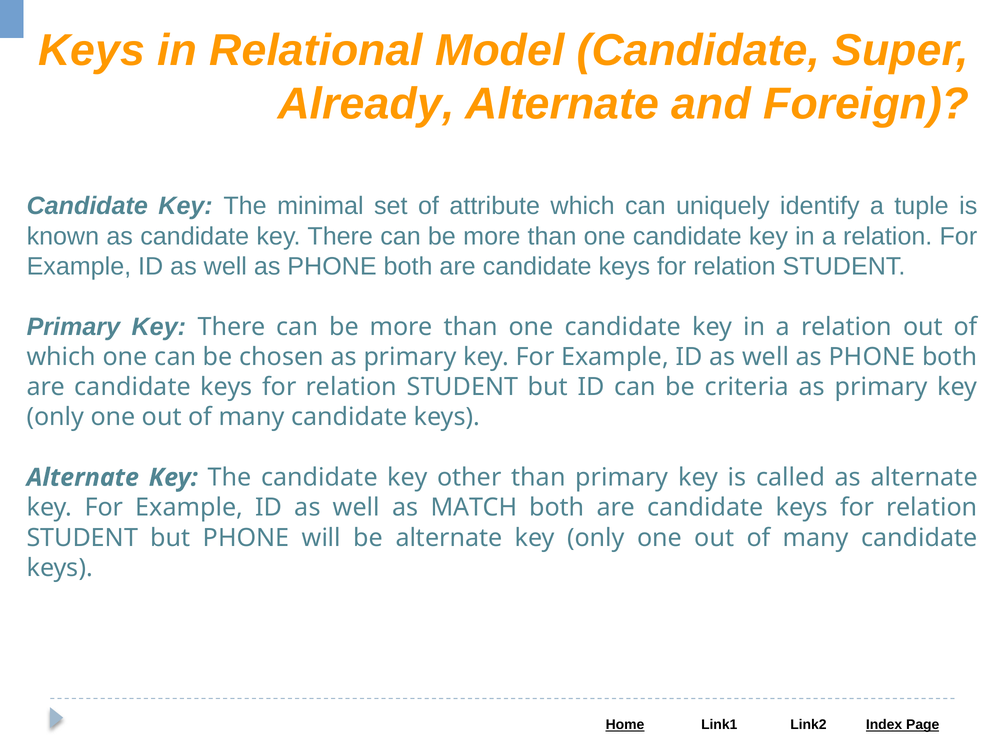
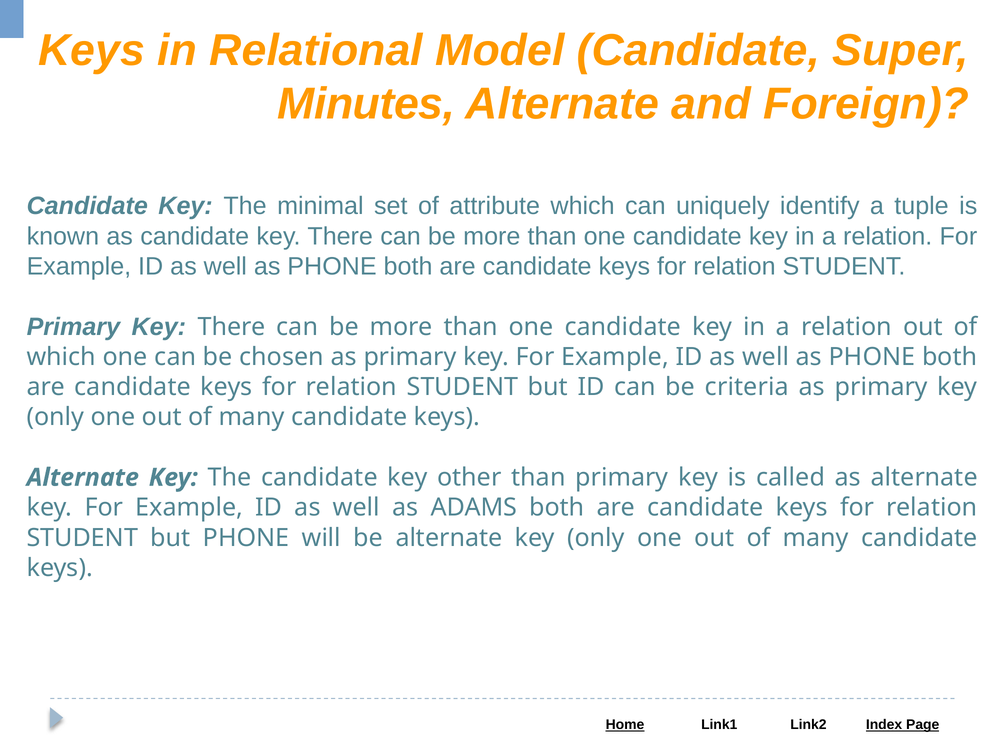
Already: Already -> Minutes
MATCH: MATCH -> ADAMS
